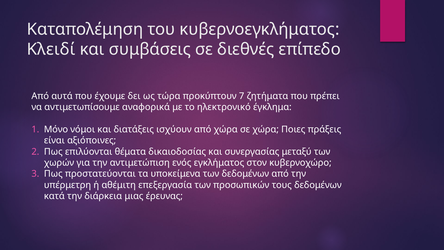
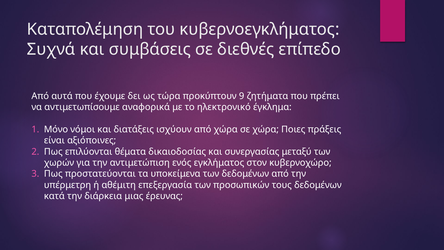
Κλειδί: Κλειδί -> Συχνά
7: 7 -> 9
